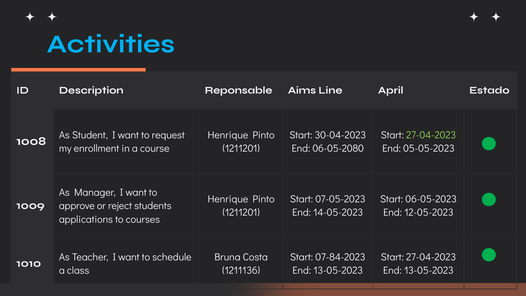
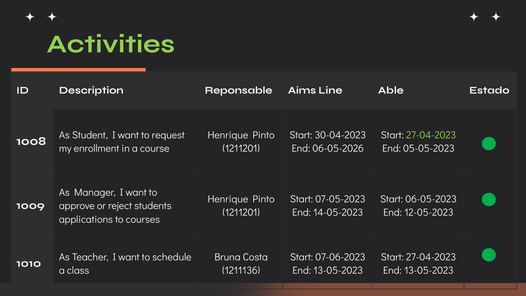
Activities colour: light blue -> light green
April: April -> Able
06-05-2080: 06-05-2080 -> 06-05-2026
07-84-2023: 07-84-2023 -> 07-06-2023
